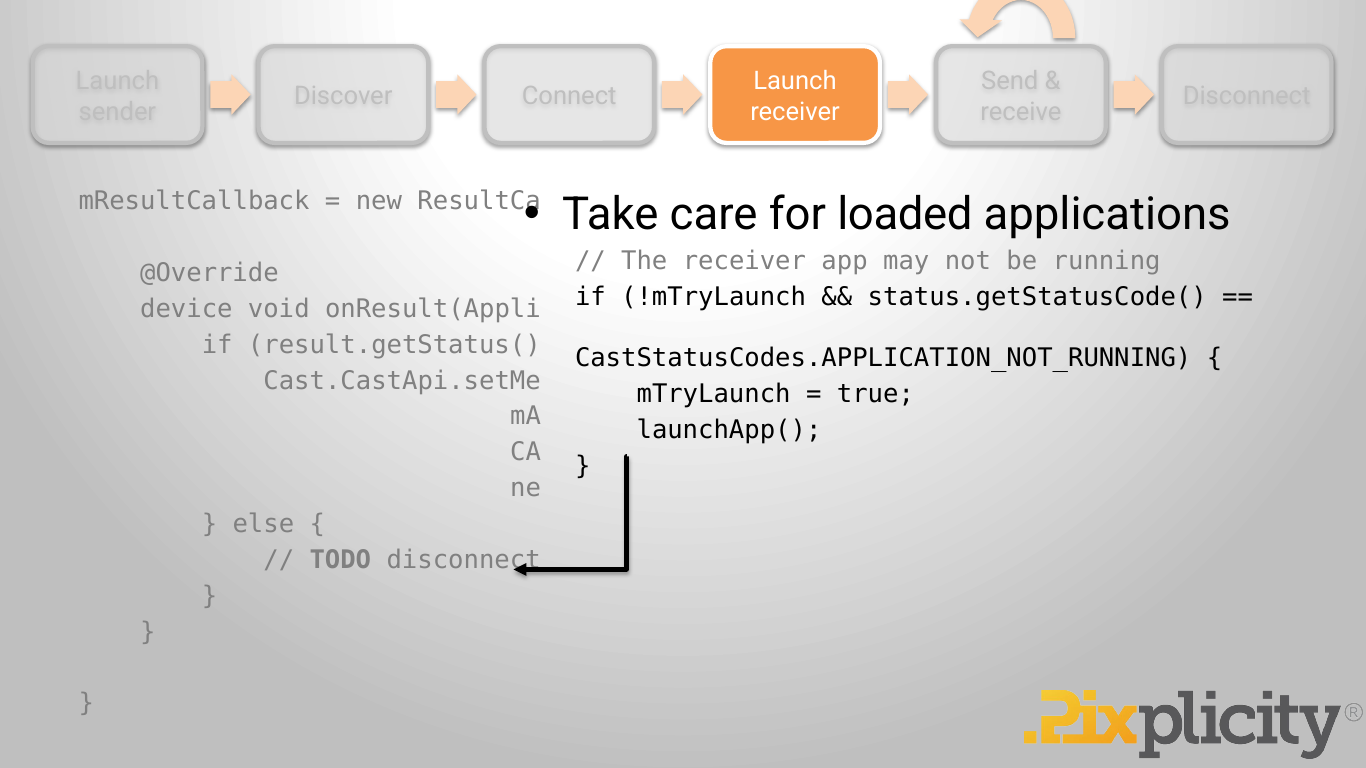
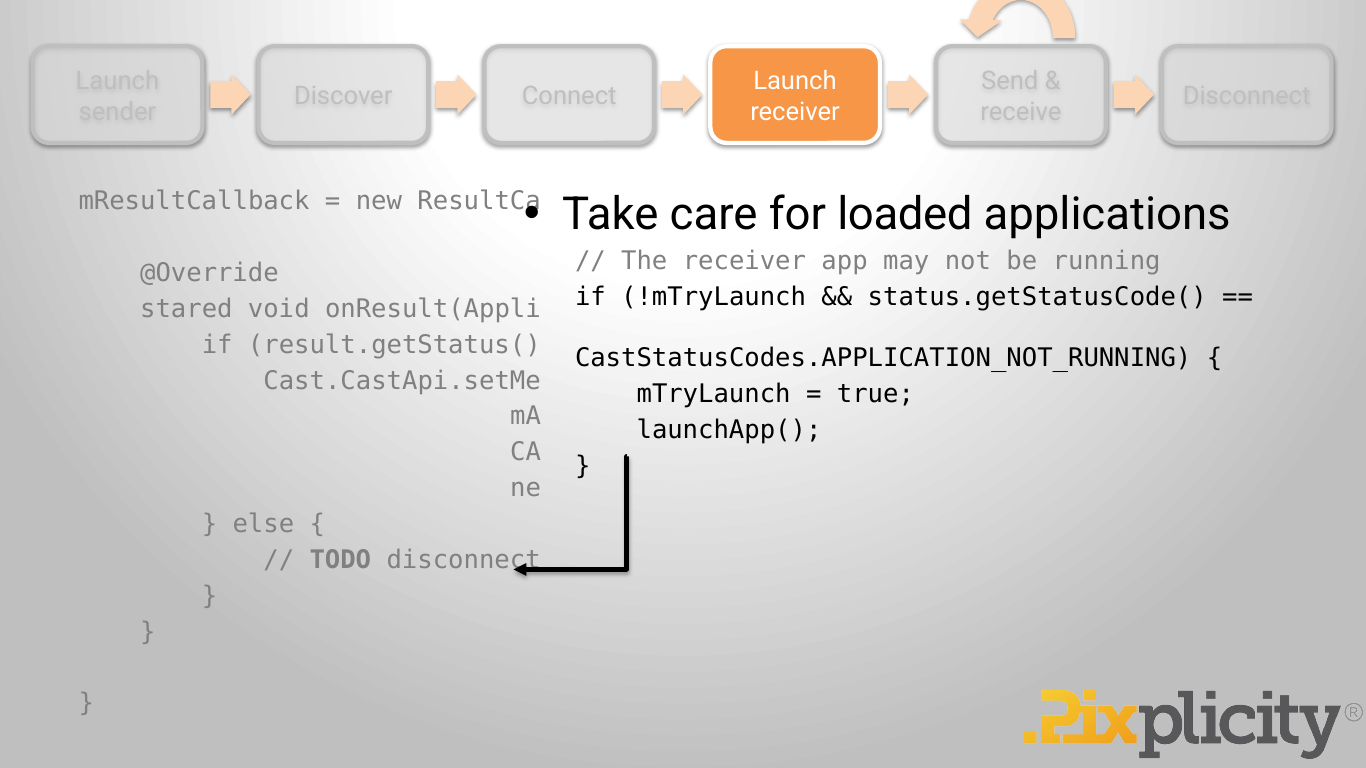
device: device -> stared
